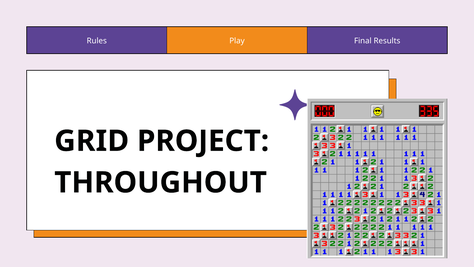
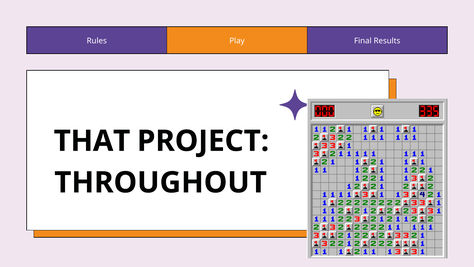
GRID: GRID -> THAT
